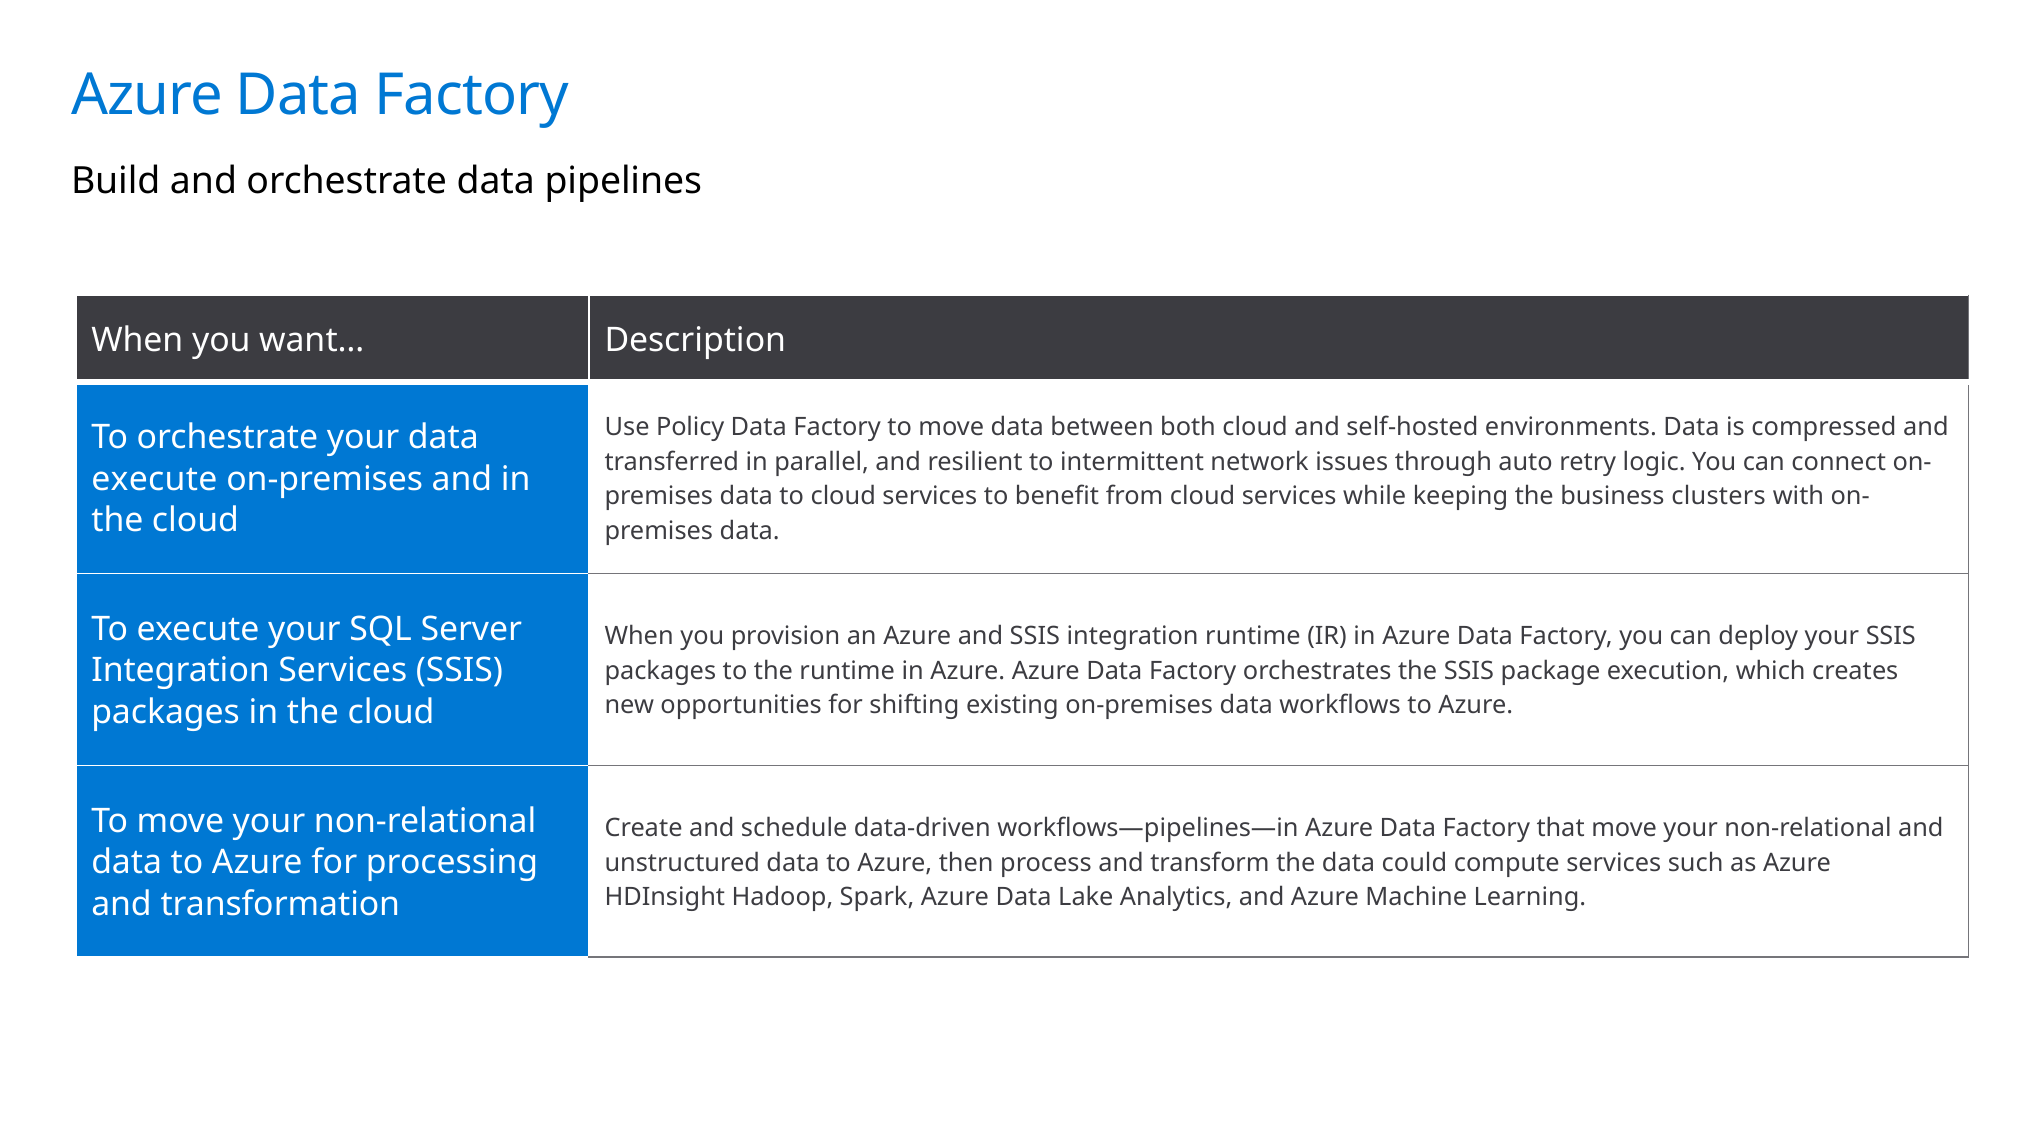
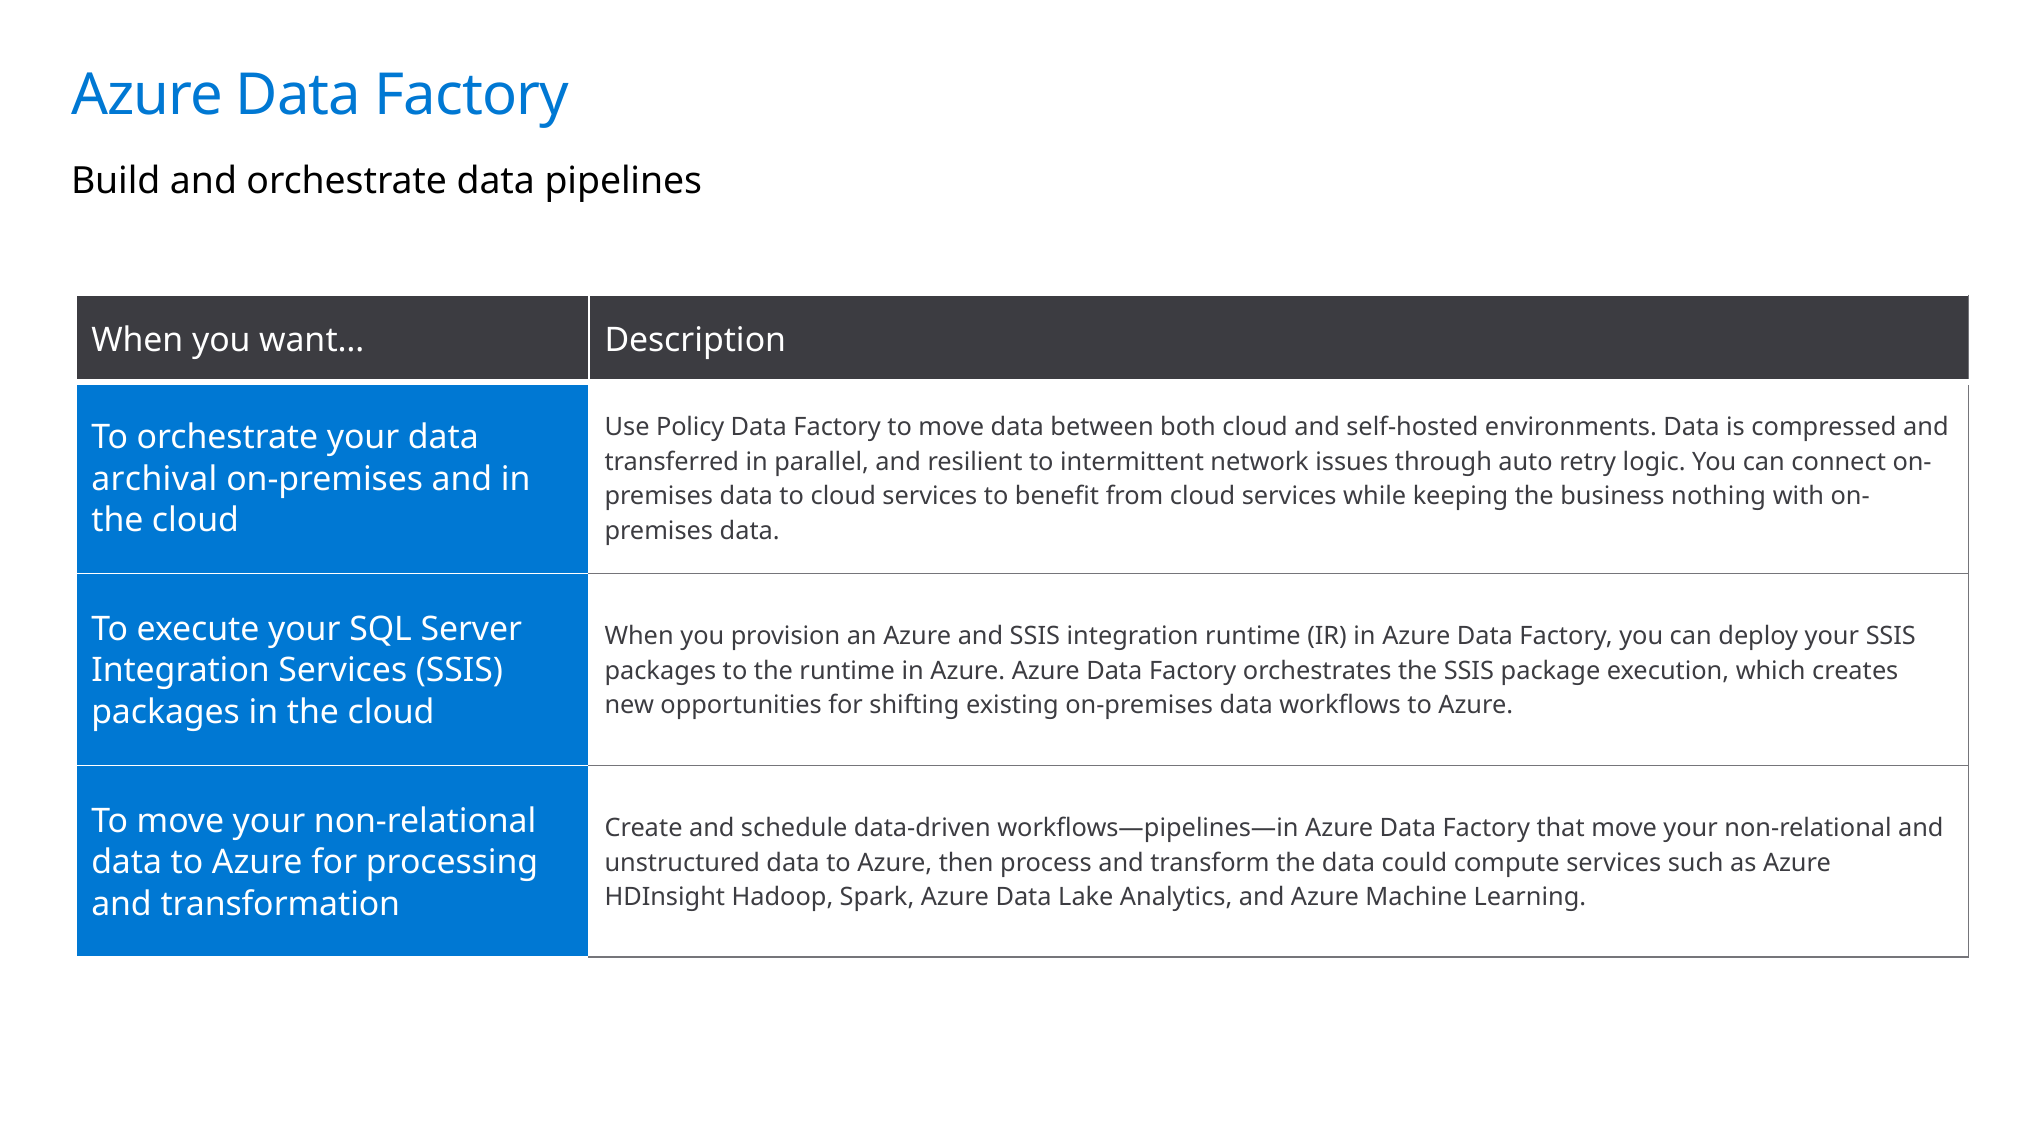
execute at (154, 479): execute -> archival
clusters: clusters -> nothing
